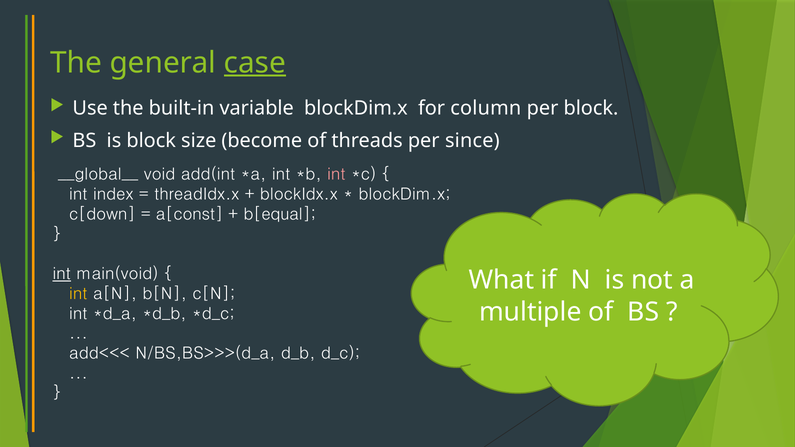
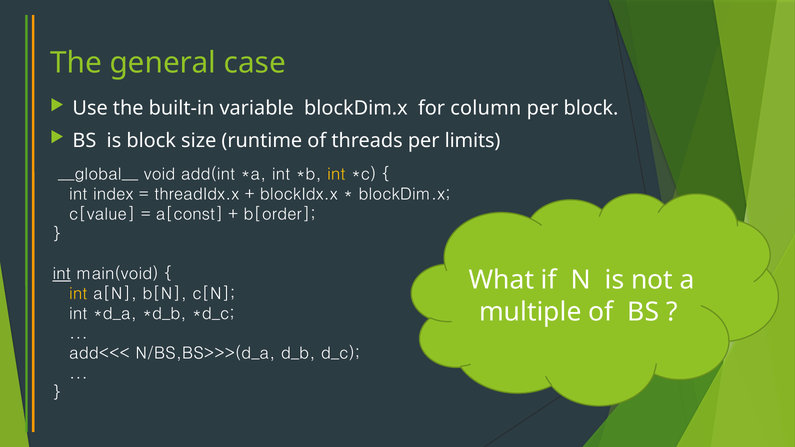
case underline: present -> none
become: become -> runtime
since: since -> limits
int at (336, 174) colour: pink -> yellow
c[down: c[down -> c[value
b[equal: b[equal -> b[order
